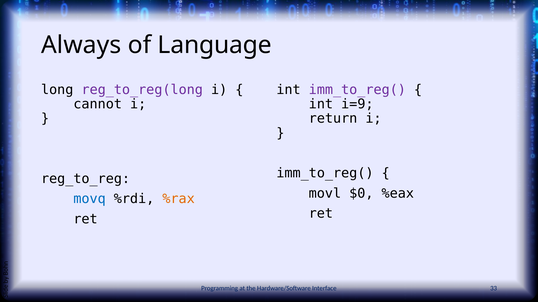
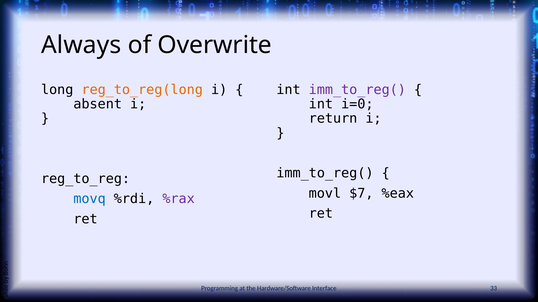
Language: Language -> Overwrite
reg_to_reg(long colour: purple -> orange
cannot: cannot -> absent
i=9: i=9 -> i=0
$0: $0 -> $7
%rax colour: orange -> purple
